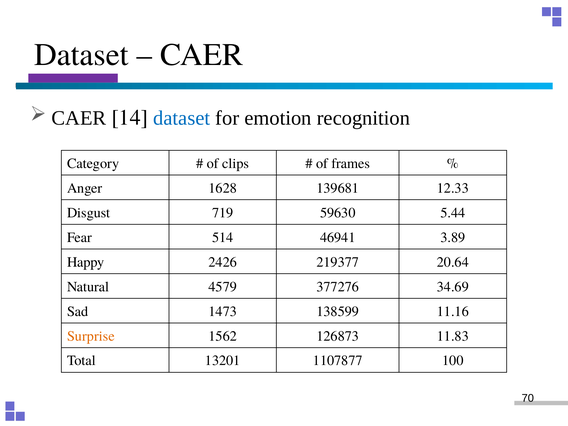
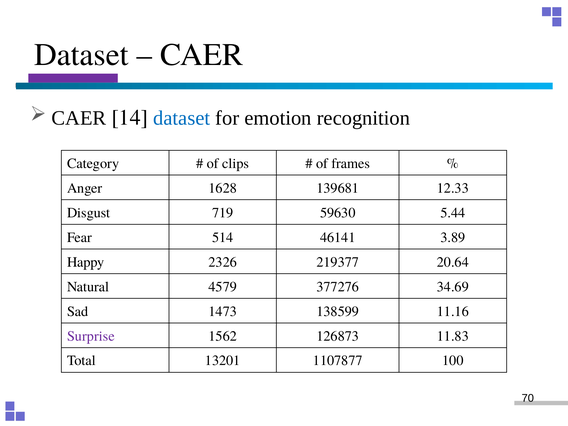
46941: 46941 -> 46141
2426: 2426 -> 2326
Surprise colour: orange -> purple
